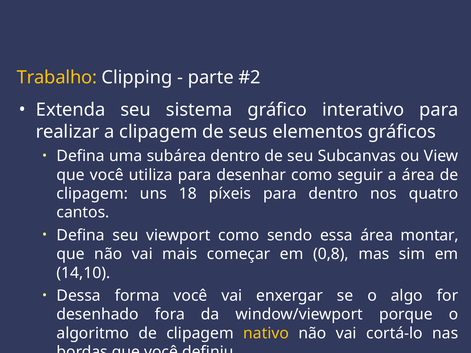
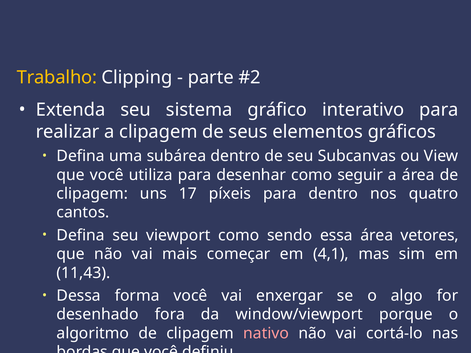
18: 18 -> 17
montar: montar -> vetores
0,8: 0,8 -> 4,1
14,10: 14,10 -> 11,43
nativo colour: yellow -> pink
